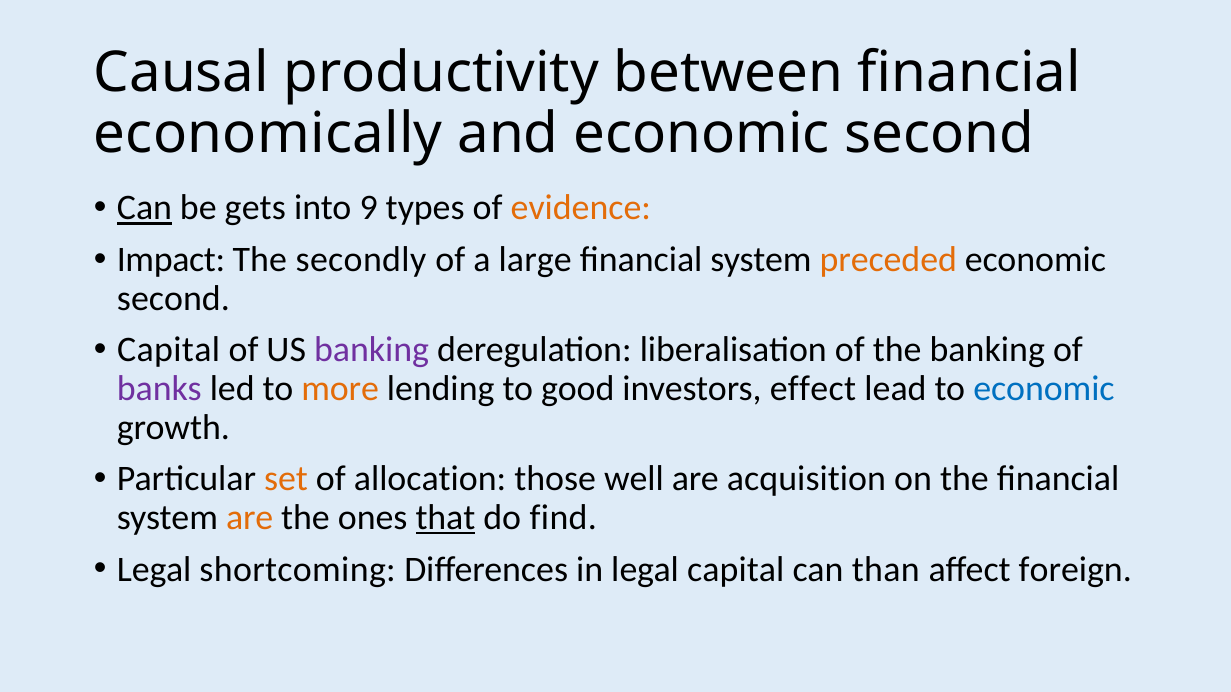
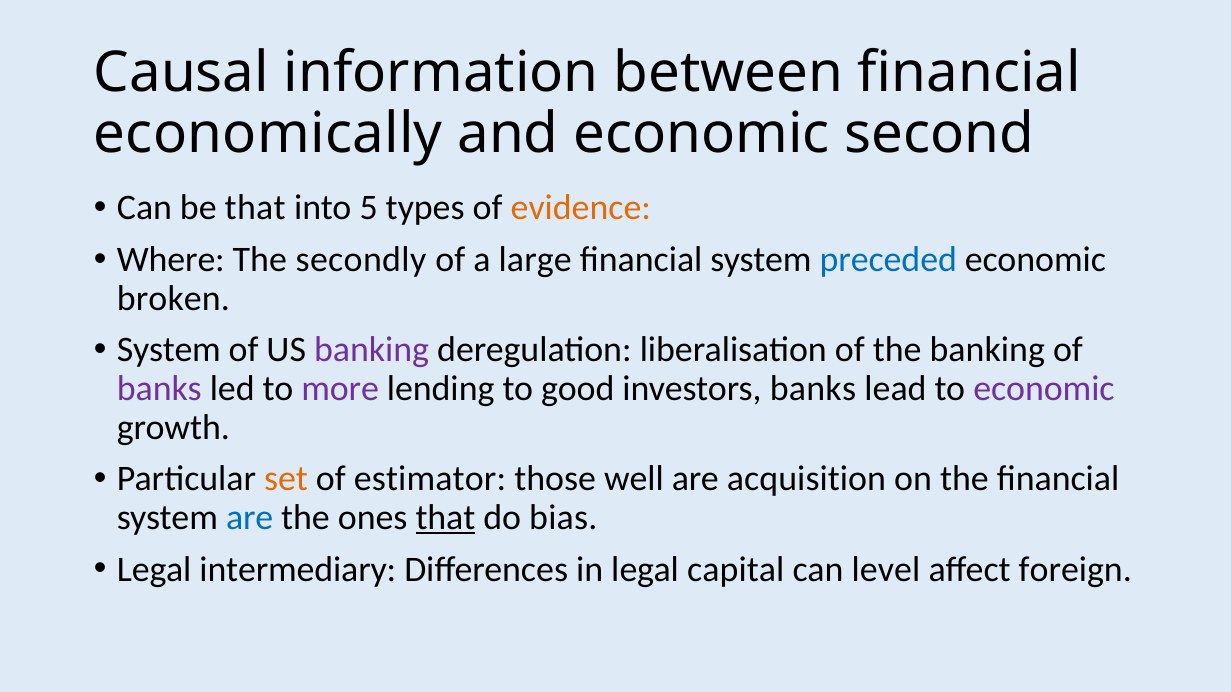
productivity: productivity -> information
Can at (144, 208) underline: present -> none
be gets: gets -> that
9: 9 -> 5
Impact: Impact -> Where
preceded colour: orange -> blue
second at (173, 299): second -> broken
Capital at (169, 350): Capital -> System
more colour: orange -> purple
investors effect: effect -> banks
economic at (1044, 389) colour: blue -> purple
allocation: allocation -> estimator
are at (250, 518) colour: orange -> blue
find: find -> bias
shortcoming: shortcoming -> intermediary
than: than -> level
